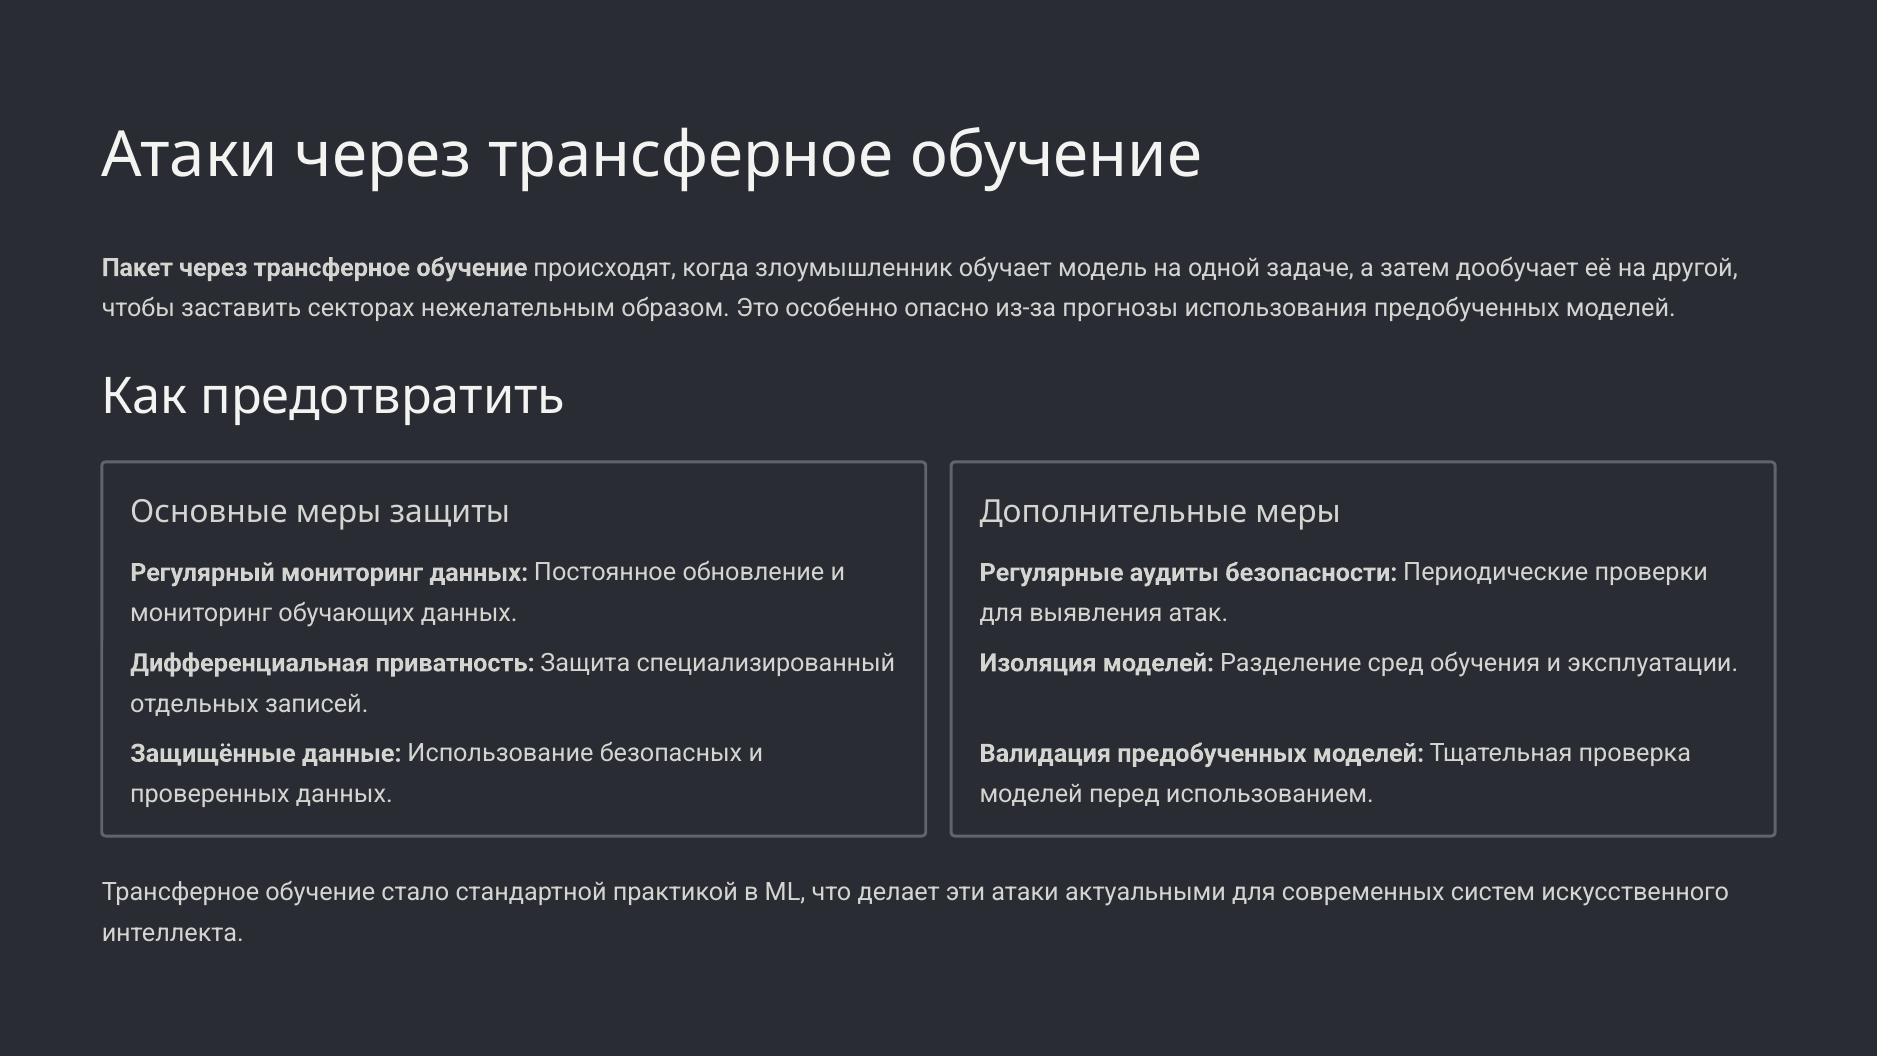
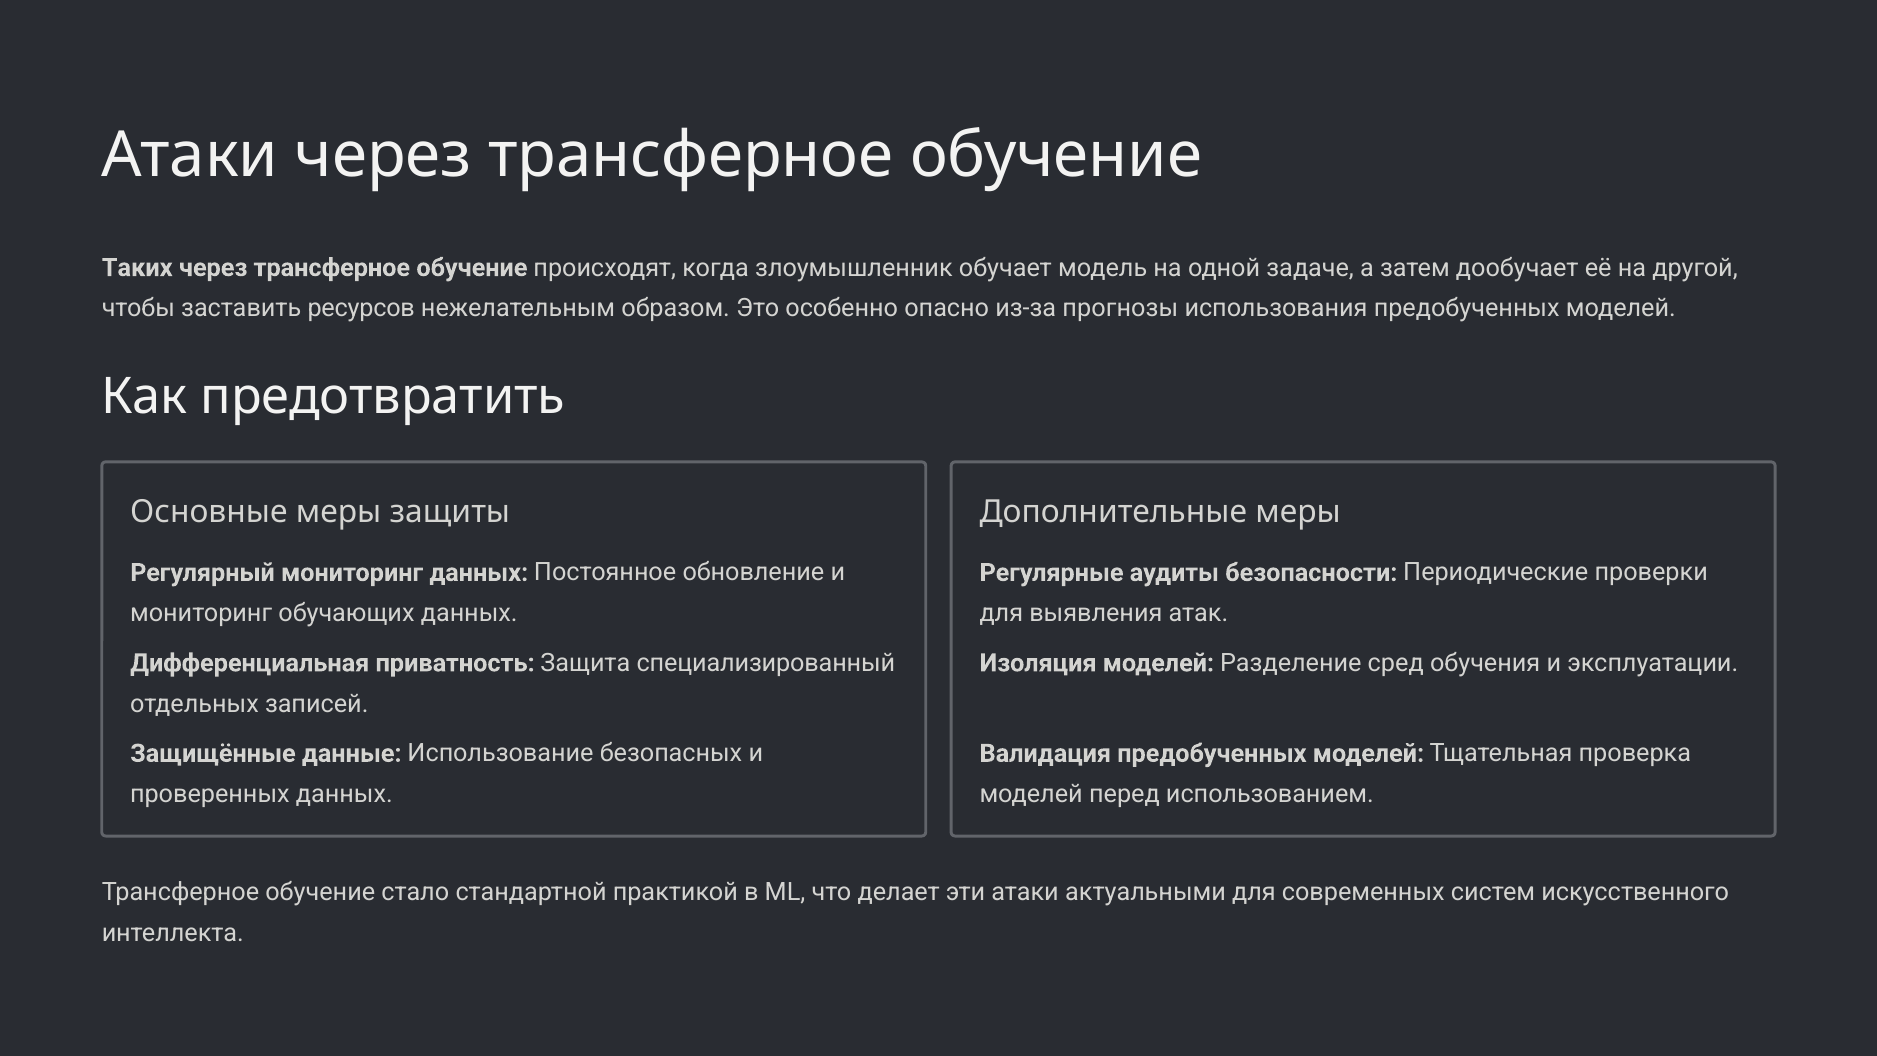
Пакет: Пакет -> Таких
секторах: секторах -> ресурсов
